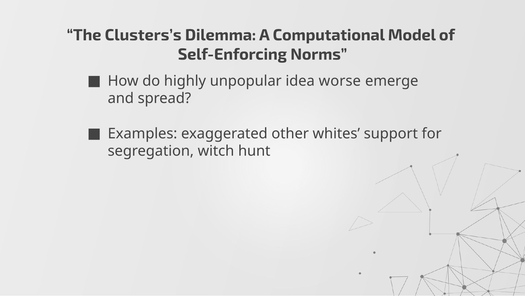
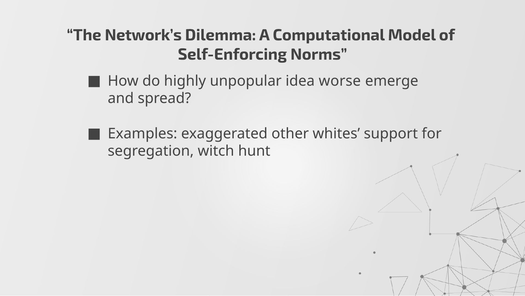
Clusters’s: Clusters’s -> Network’s
